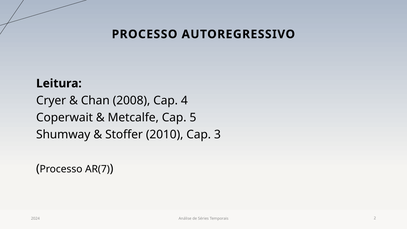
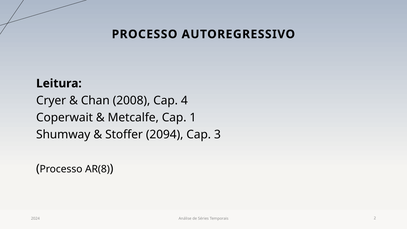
5: 5 -> 1
2010: 2010 -> 2094
AR(7: AR(7 -> AR(8
